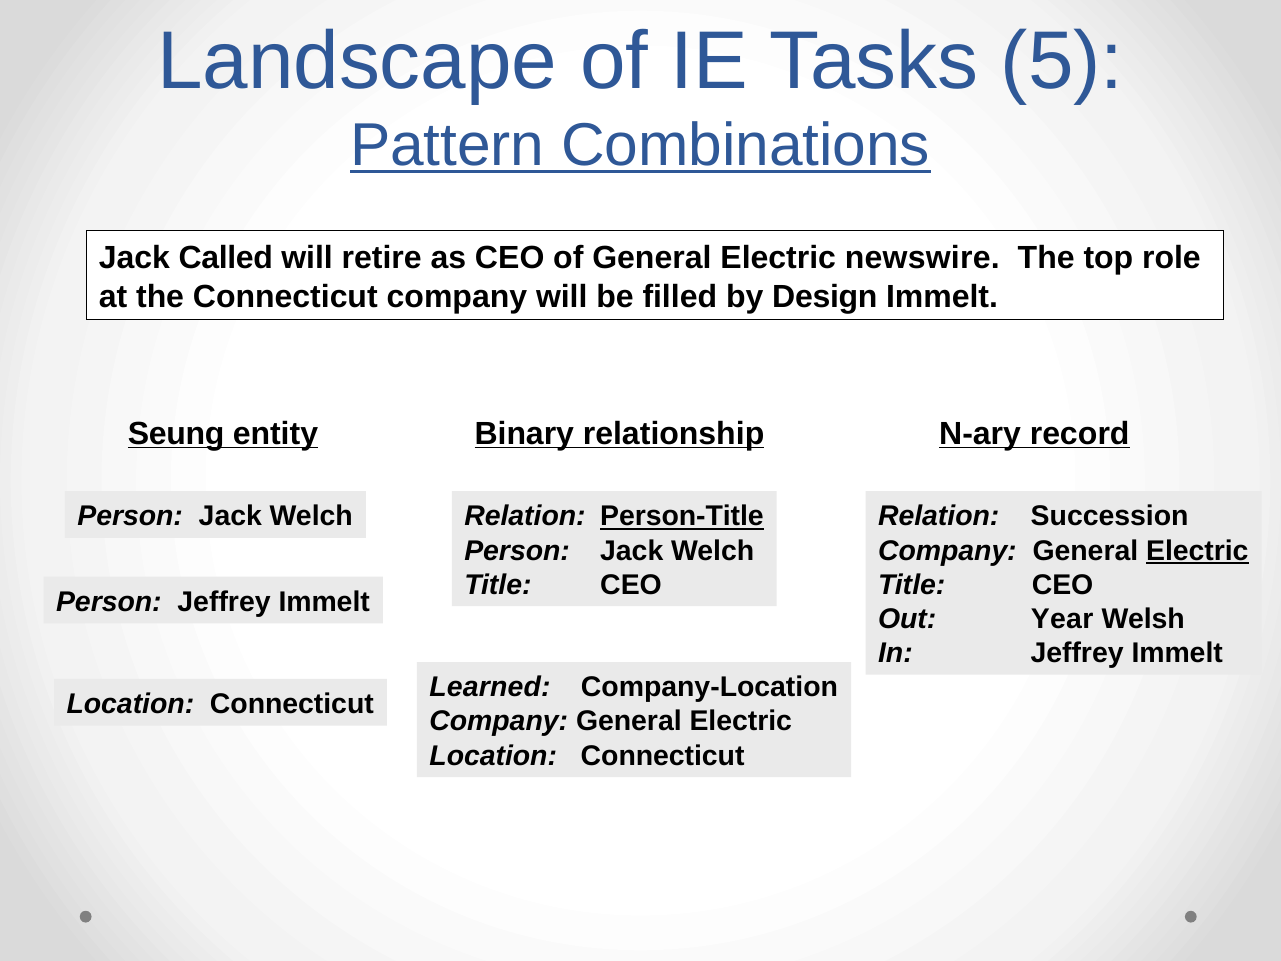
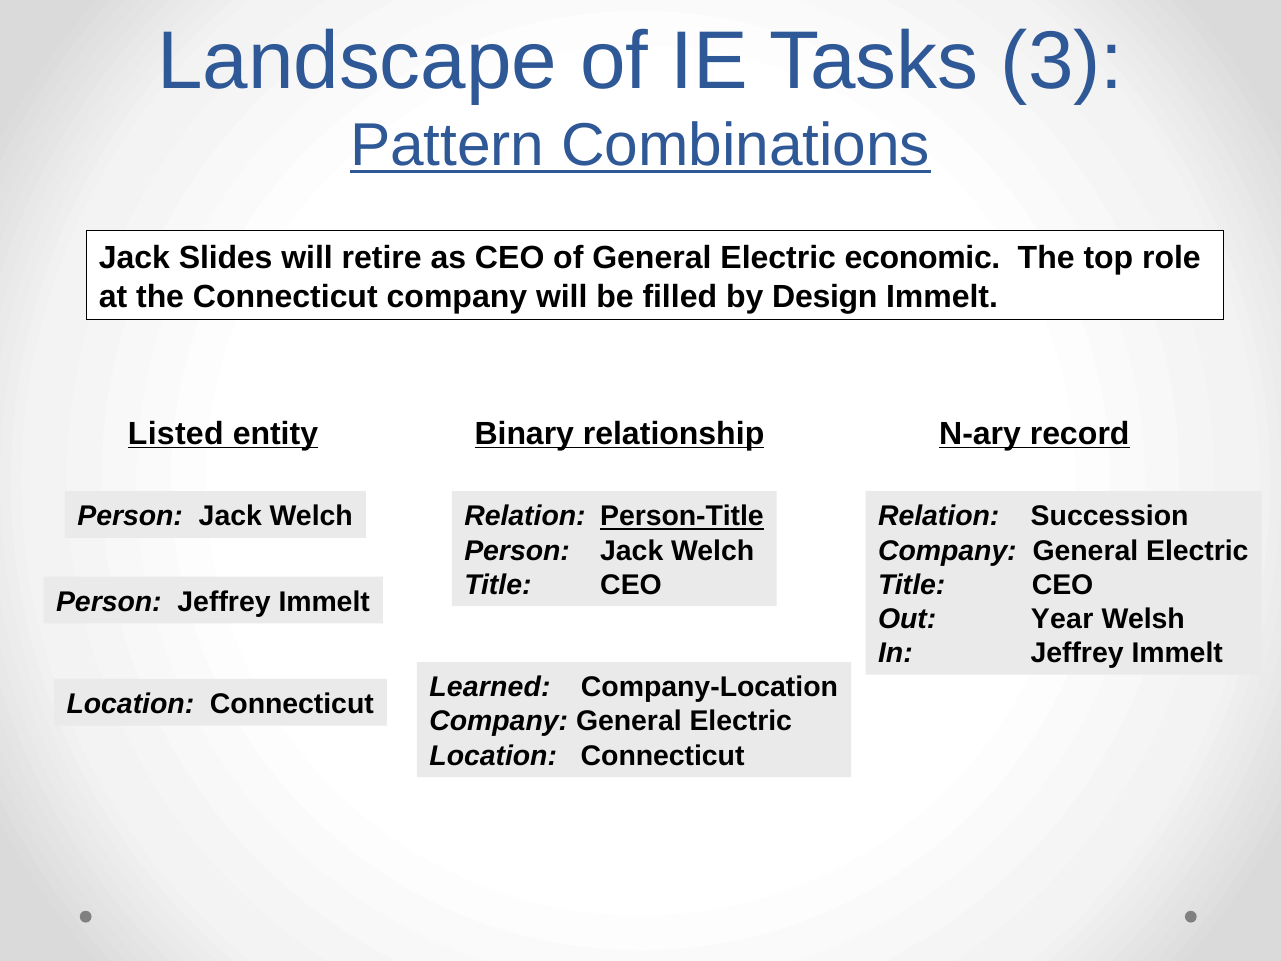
5: 5 -> 3
Called: Called -> Slides
newswire: newswire -> economic
Seung: Seung -> Listed
Electric at (1197, 551) underline: present -> none
